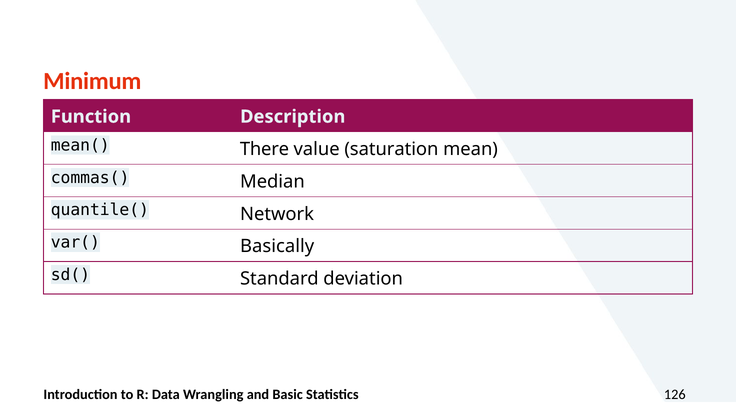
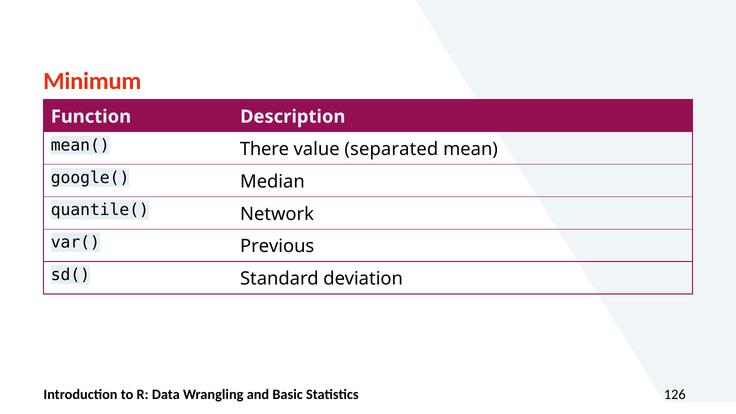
saturation: saturation -> separated
commas(: commas( -> google(
Basically: Basically -> Previous
